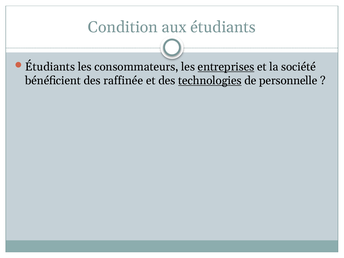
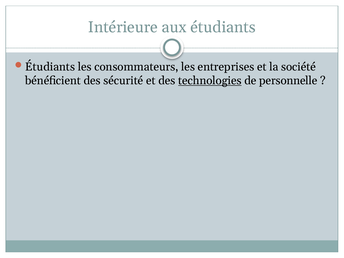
Condition: Condition -> Intérieure
entreprises underline: present -> none
raffinée: raffinée -> sécurité
